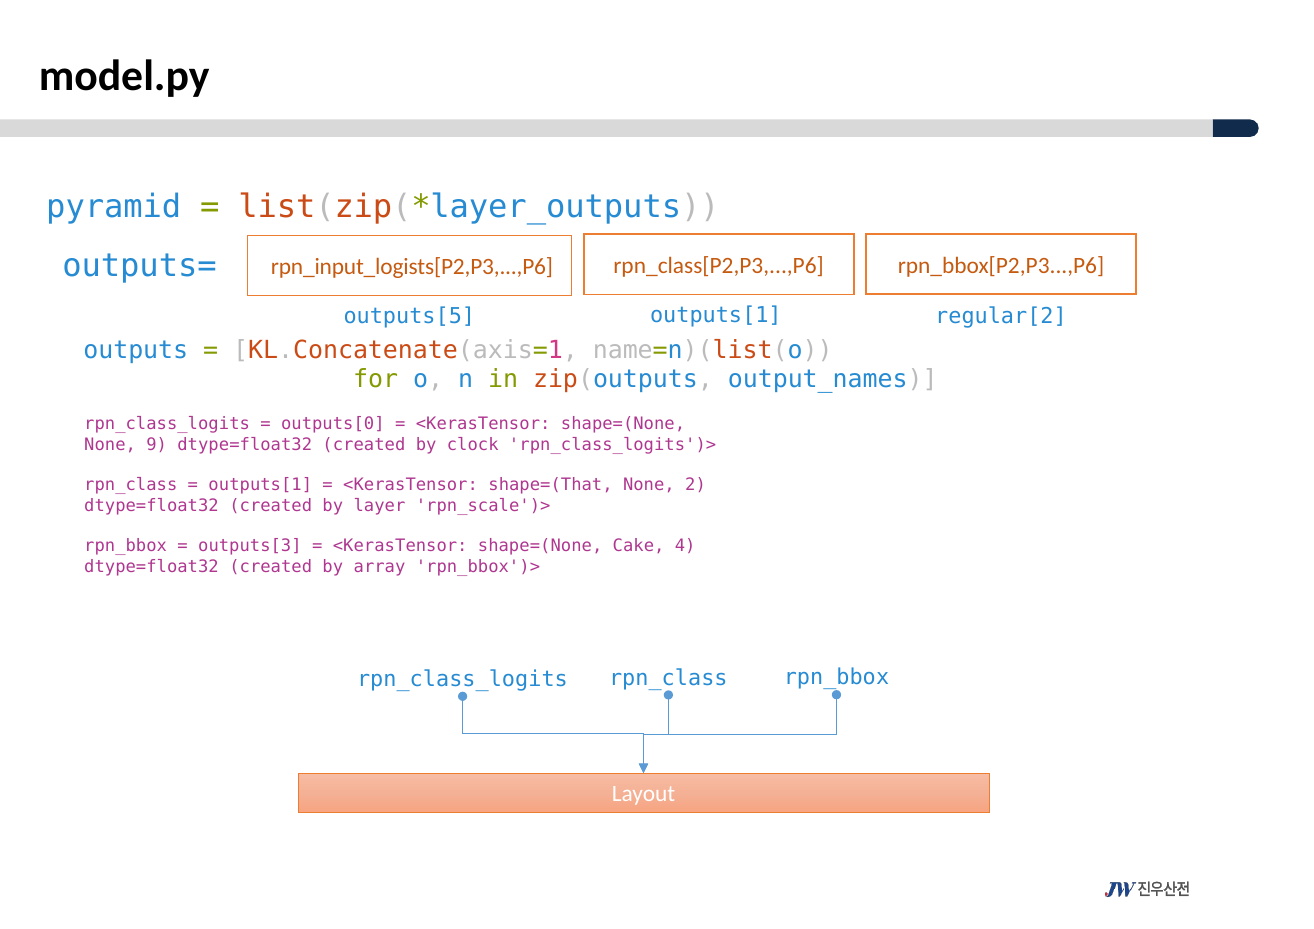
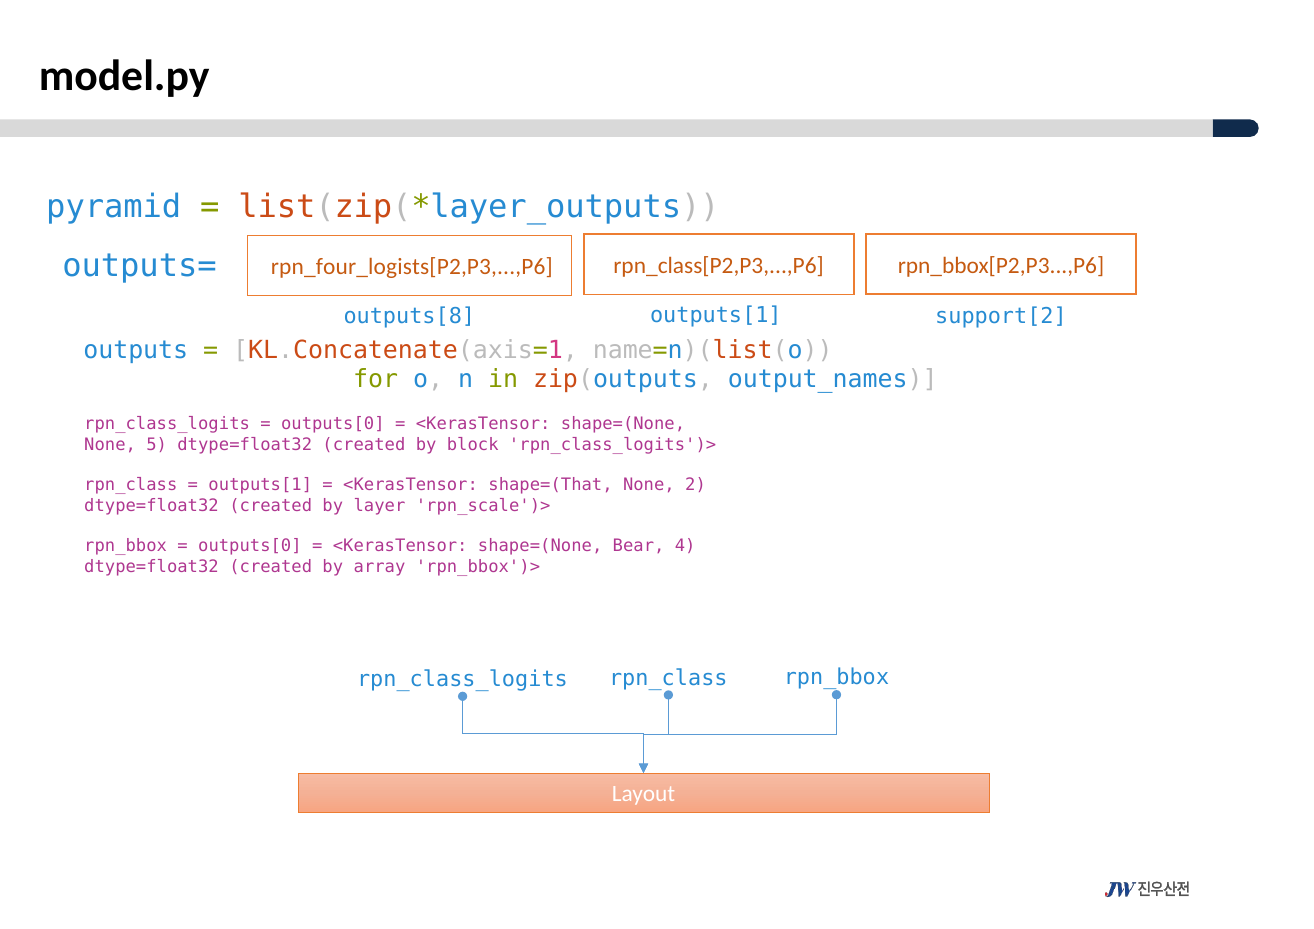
rpn_input_logists[P2,P3,...,P6: rpn_input_logists[P2,P3,...,P6 -> rpn_four_logists[P2,P3,...,P6
outputs[5: outputs[5 -> outputs[8
regular[2: regular[2 -> support[2
9: 9 -> 5
clock: clock -> block
outputs[3 at (250, 546): outputs[3 -> outputs[0
Cake: Cake -> Bear
